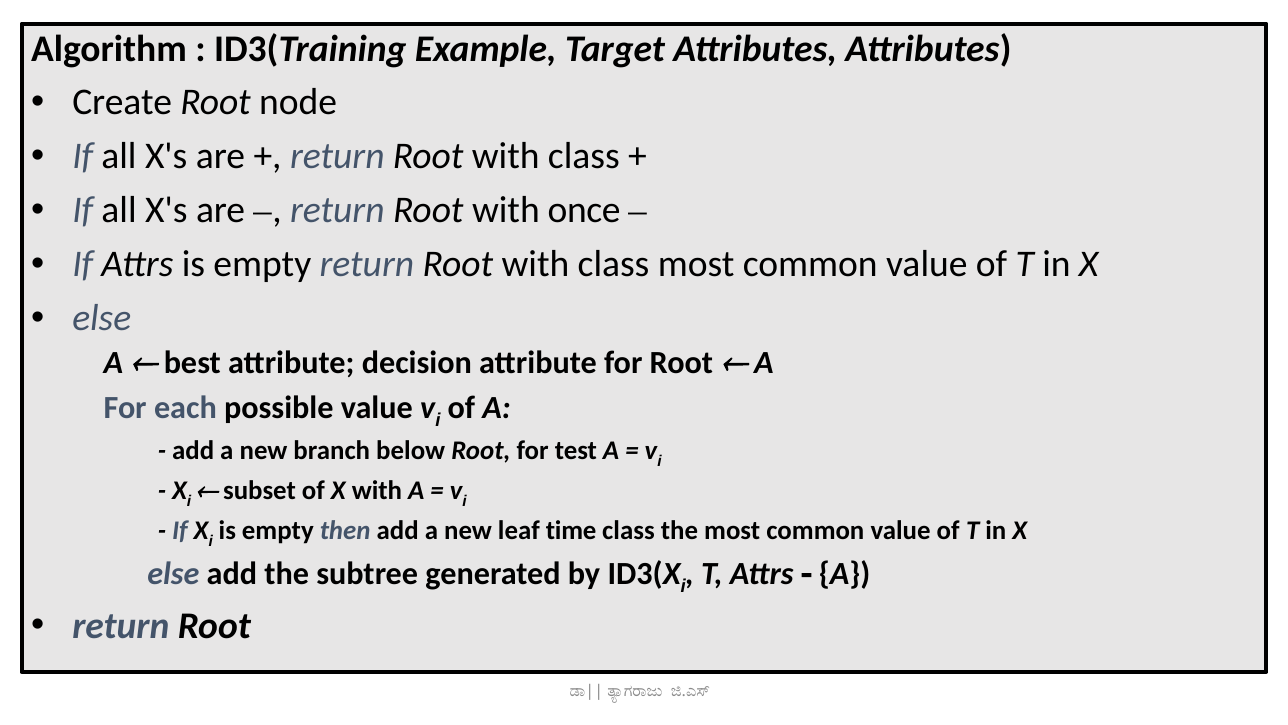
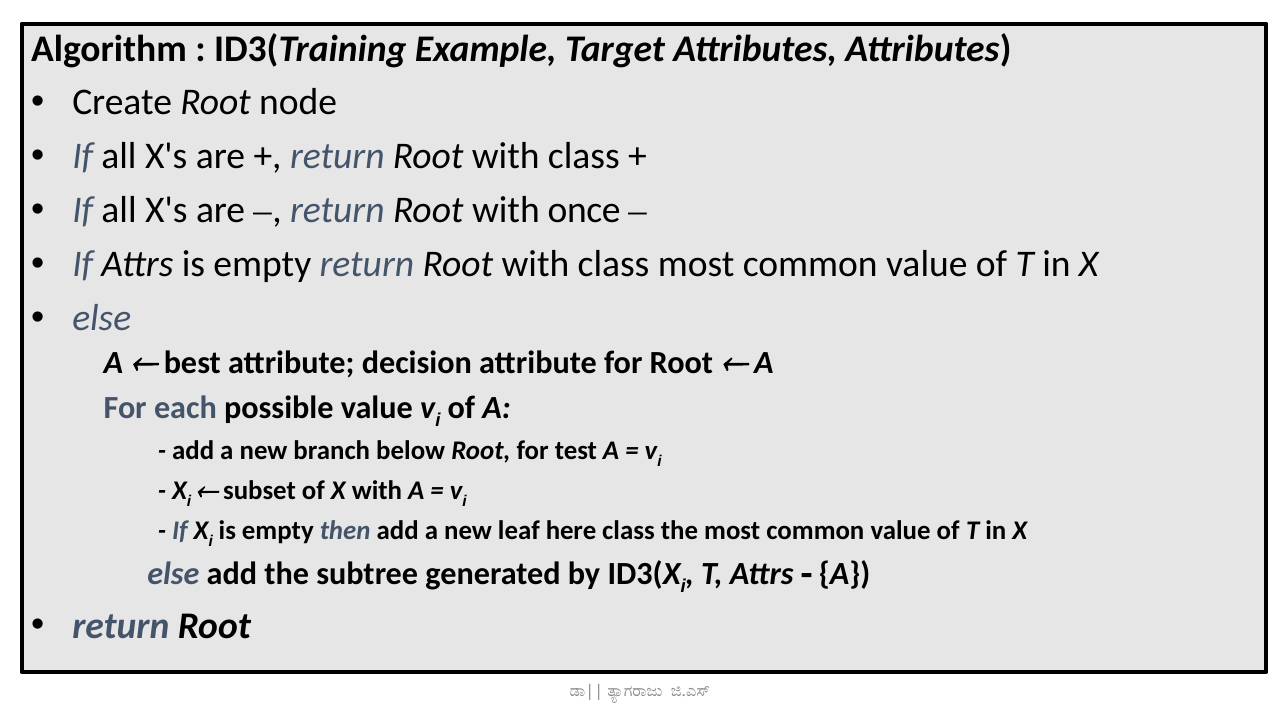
time: time -> here
